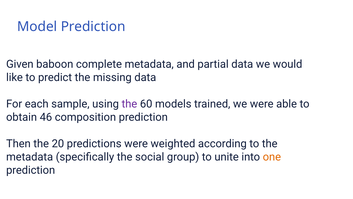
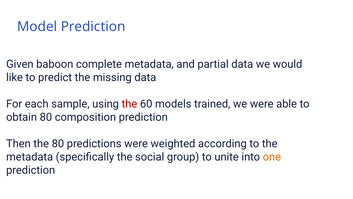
the at (129, 104) colour: purple -> red
obtain 46: 46 -> 80
the 20: 20 -> 80
